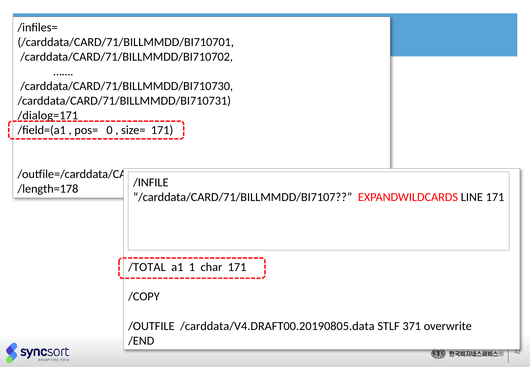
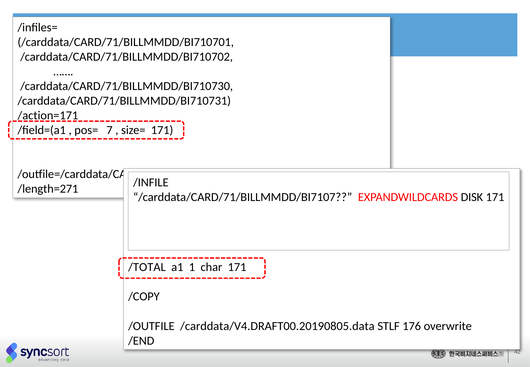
/dialog=171: /dialog=171 -> /action=171
0: 0 -> 7
/length=178: /length=178 -> /length=271
LINE: LINE -> DISK
371: 371 -> 176
